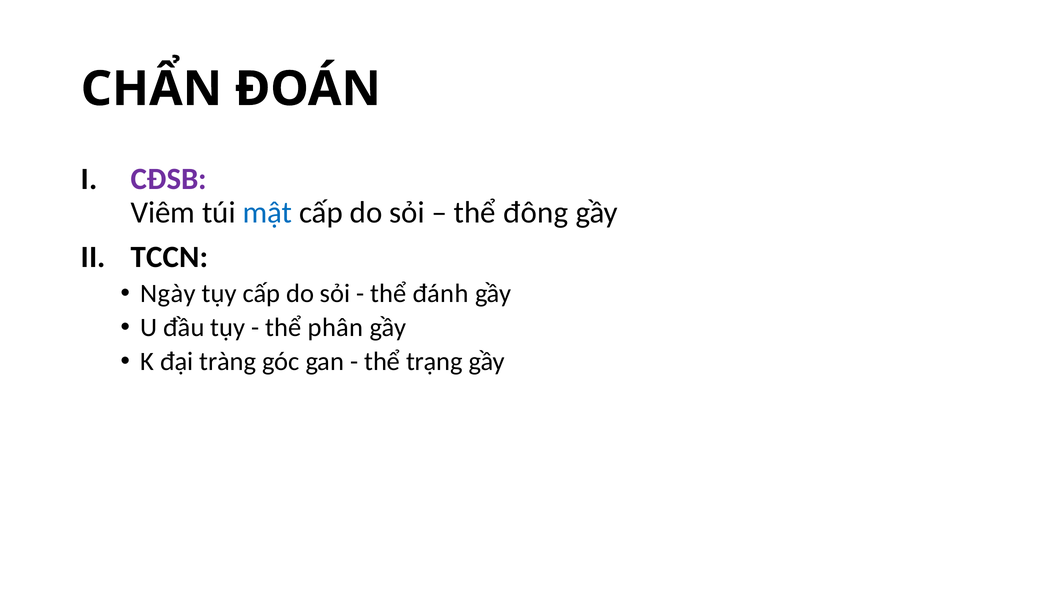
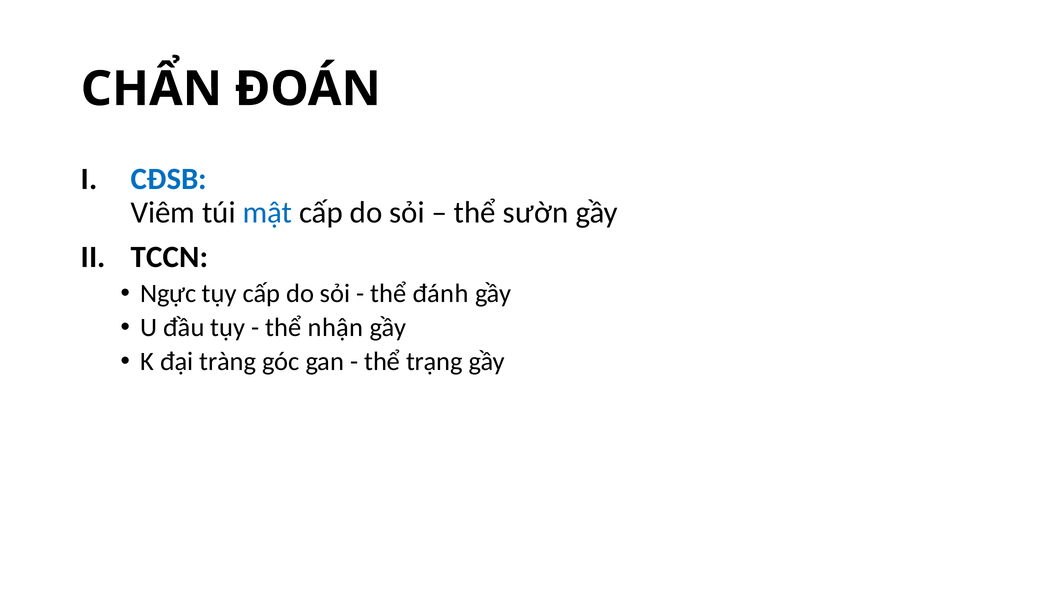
CĐSB colour: purple -> blue
đông: đông -> sườn
Ngày: Ngày -> Ngực
phân: phân -> nhận
